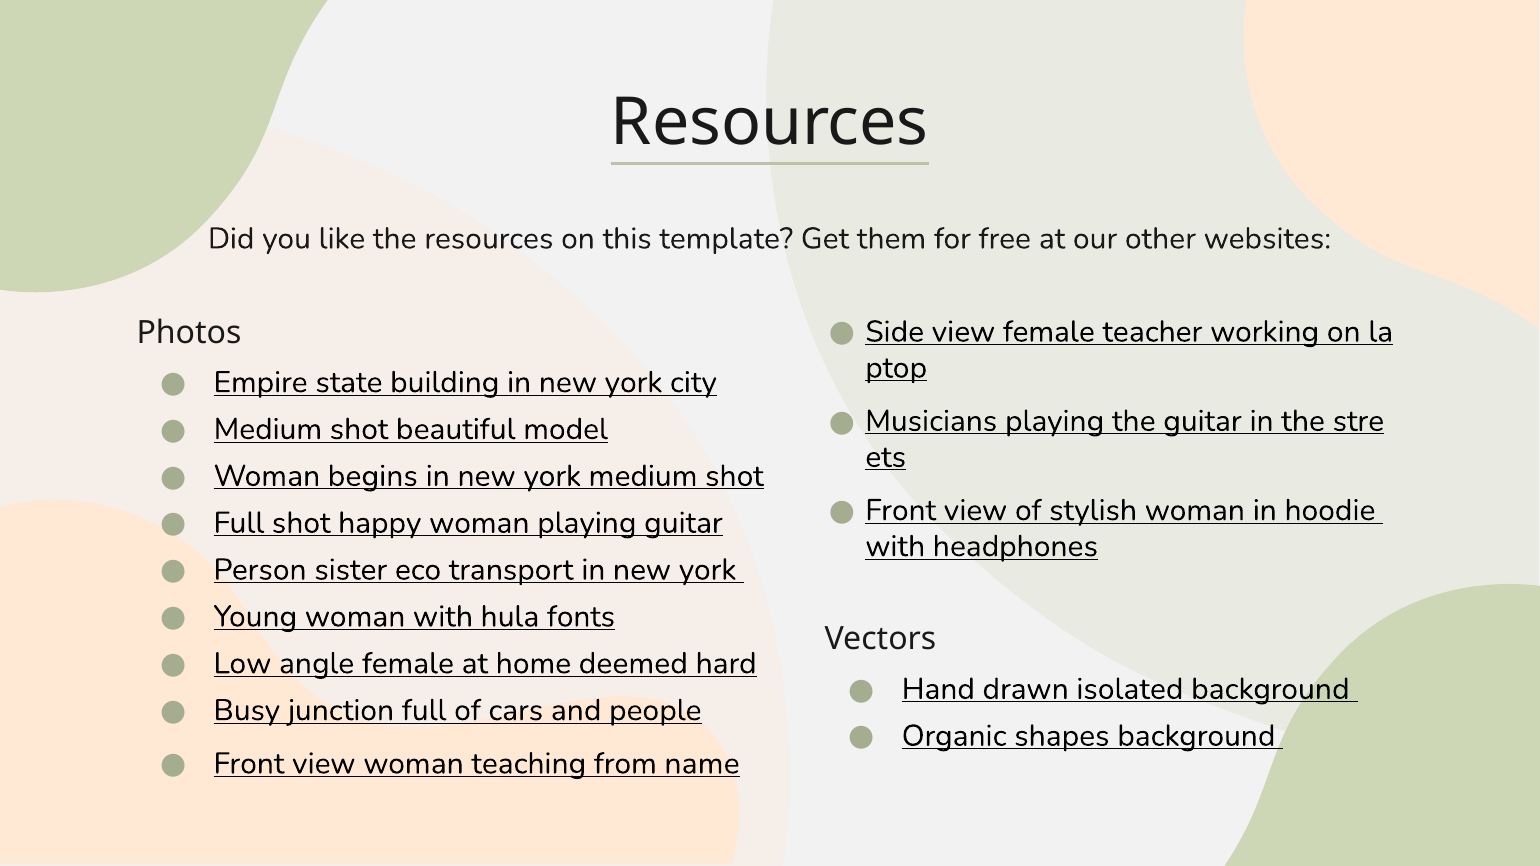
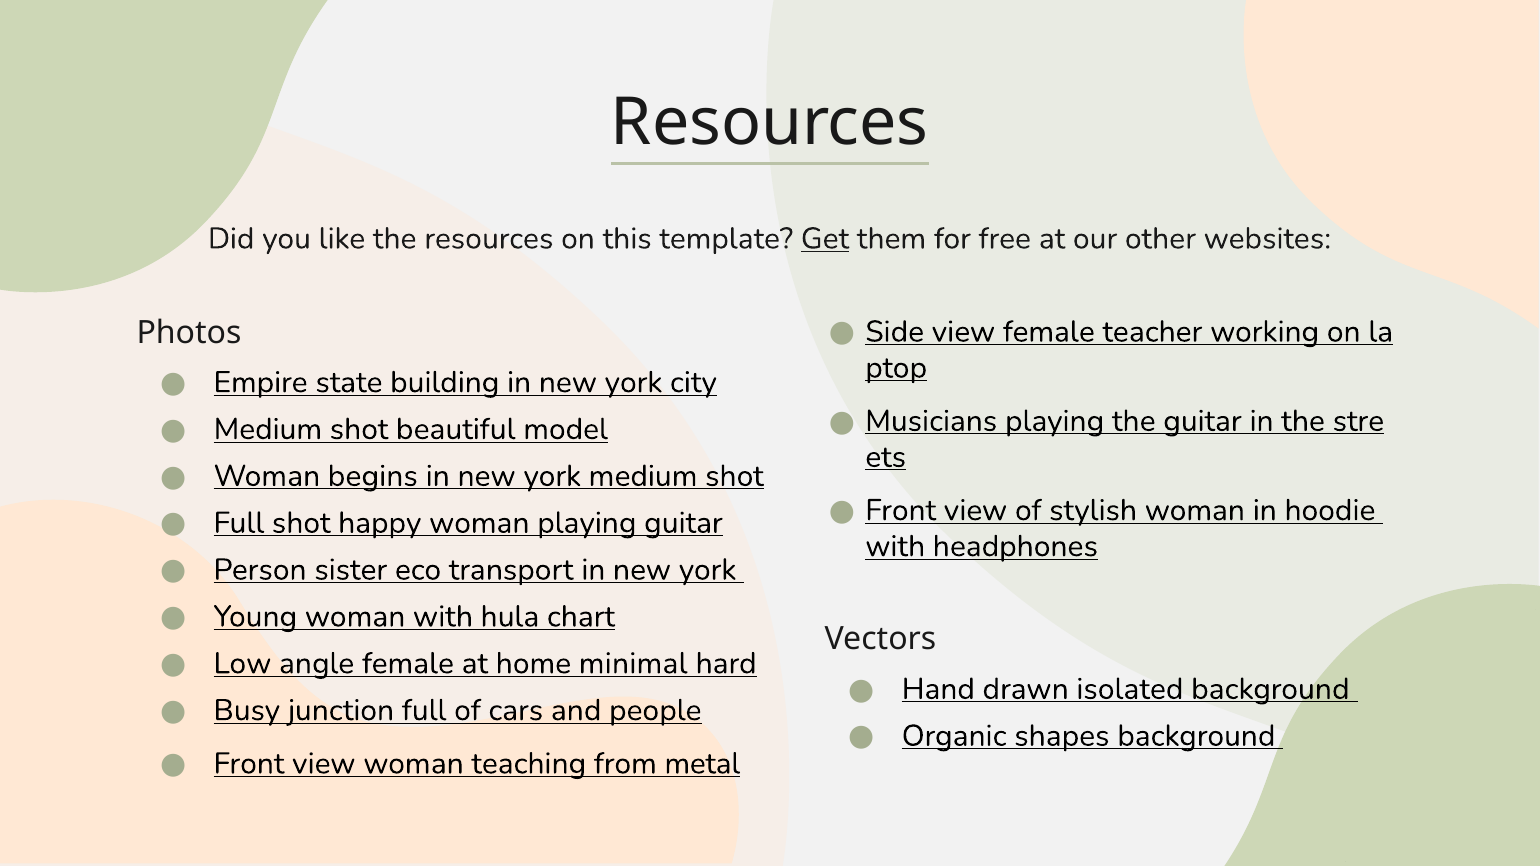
Get underline: none -> present
fonts: fonts -> chart
deemed: deemed -> minimal
name: name -> metal
